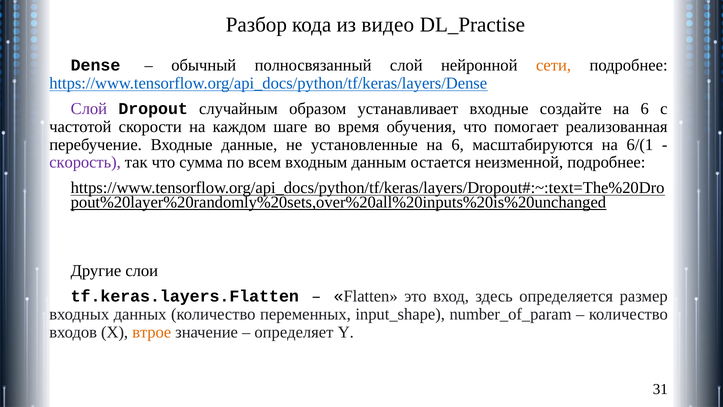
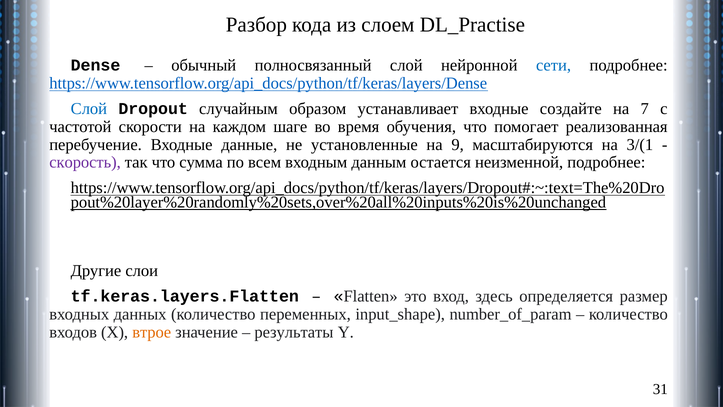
видео: видео -> слоем
сети colour: orange -> blue
Слой at (89, 109) colour: purple -> blue
6 at (645, 109): 6 -> 7
установленные на 6: 6 -> 9
6/(1: 6/(1 -> 3/(1
определяет: определяет -> результаты
